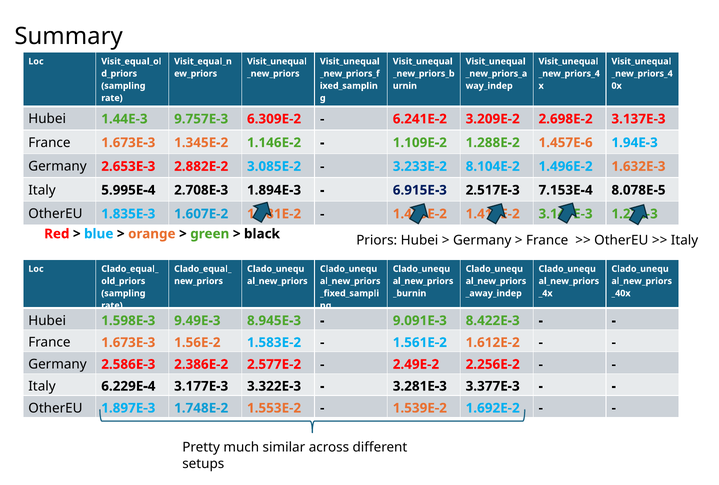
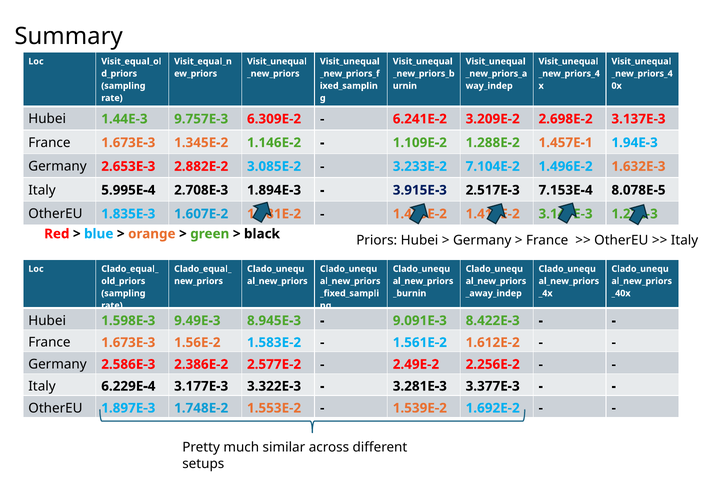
1.457E-6: 1.457E-6 -> 1.457E-1
8.104E-2: 8.104E-2 -> 7.104E-2
6.915E-3: 6.915E-3 -> 3.915E-3
